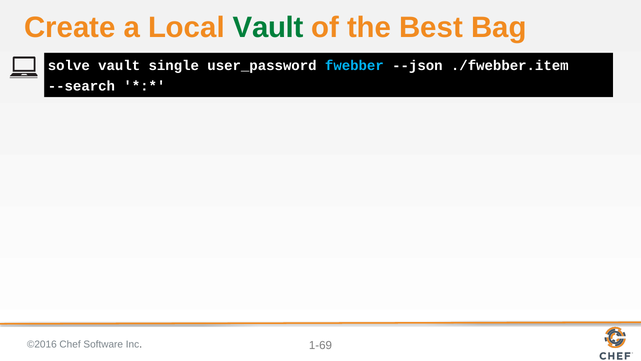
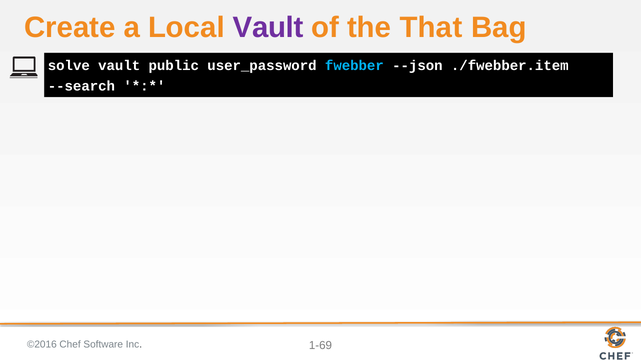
Vault at (268, 28) colour: green -> purple
Best: Best -> That
single: single -> public
